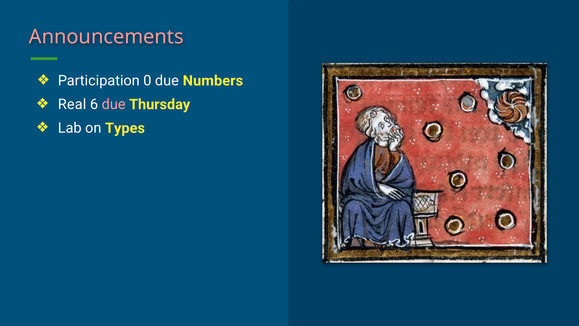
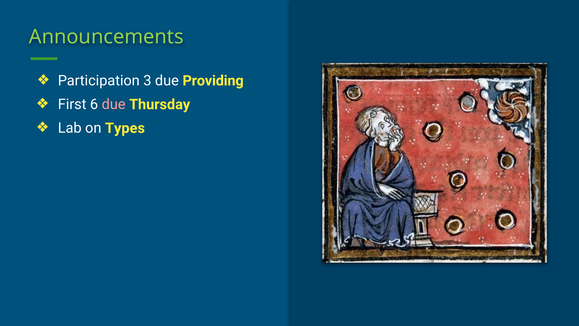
Announcements colour: pink -> light green
0: 0 -> 3
Numbers: Numbers -> Providing
Real: Real -> First
